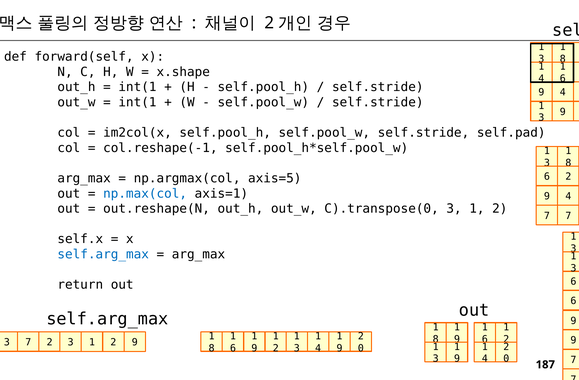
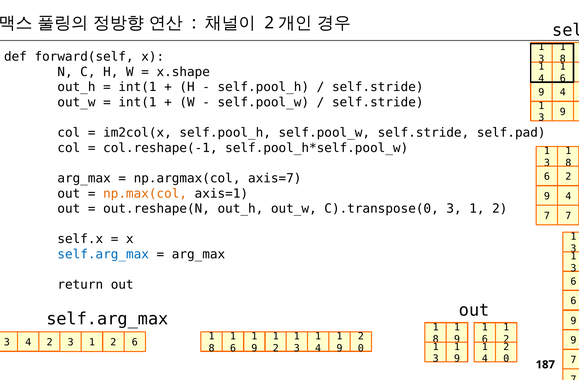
axis=5: axis=5 -> axis=7
np.max(col colour: blue -> orange
7 at (28, 343): 7 -> 4
3 1 2 9: 9 -> 6
